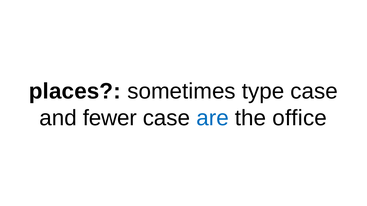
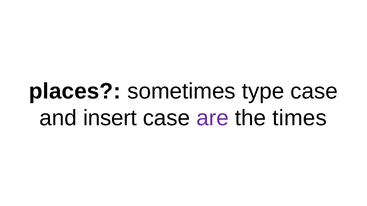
fewer: fewer -> insert
are colour: blue -> purple
office: office -> times
